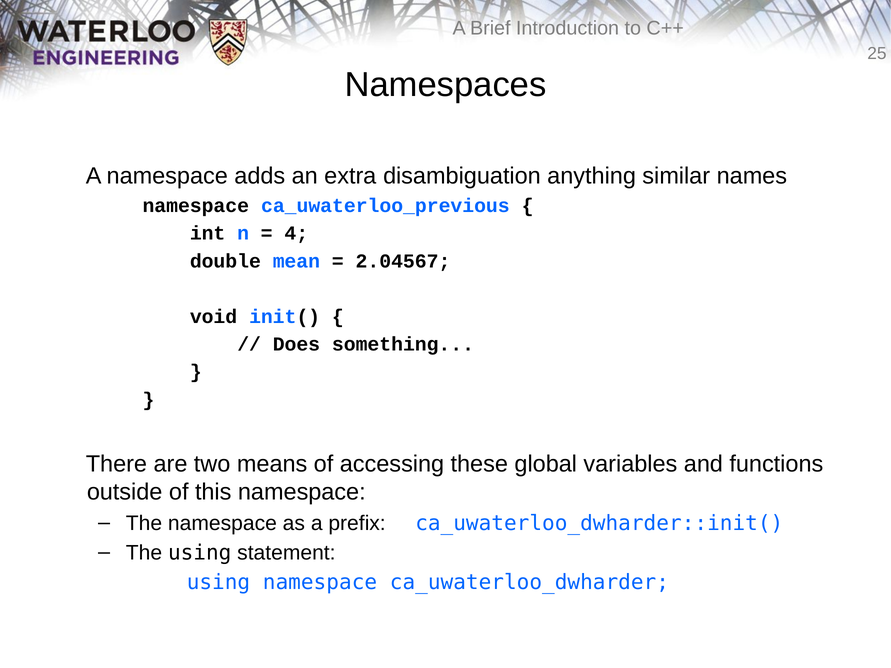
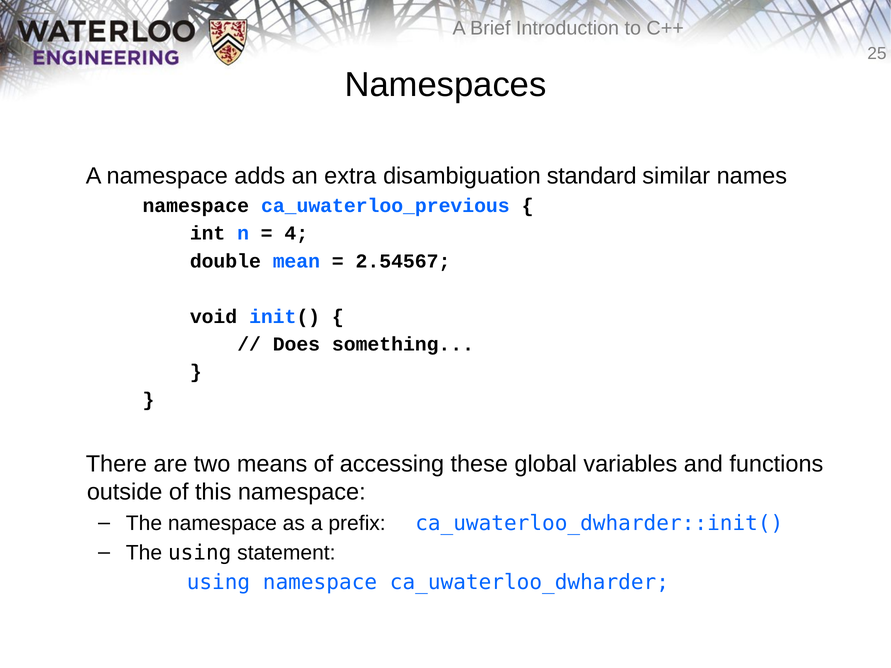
anything: anything -> standard
2.04567: 2.04567 -> 2.54567
